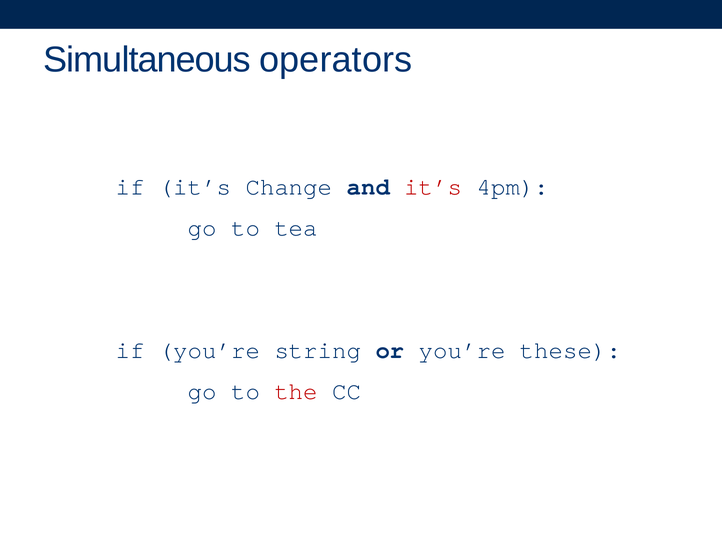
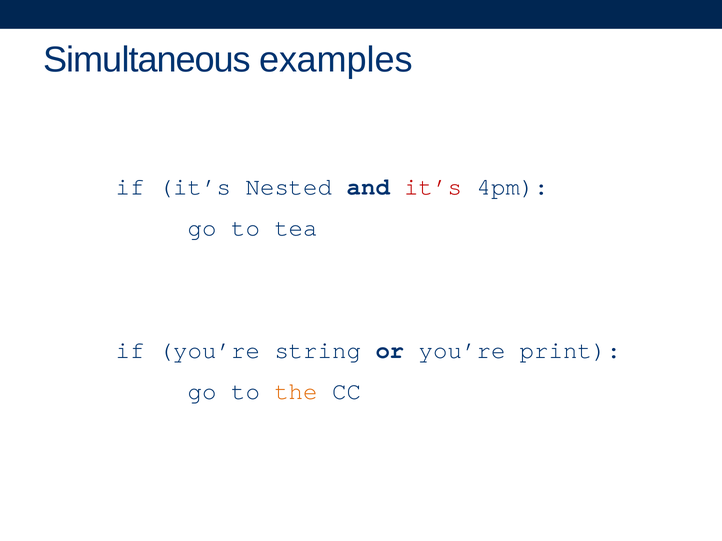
operators: operators -> examples
Change: Change -> Nested
these: these -> print
the colour: red -> orange
